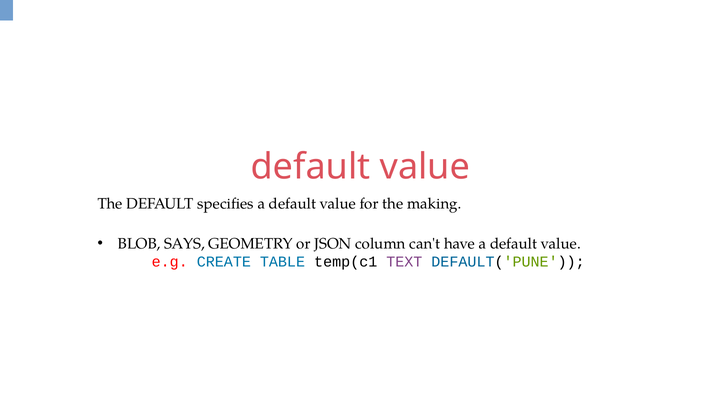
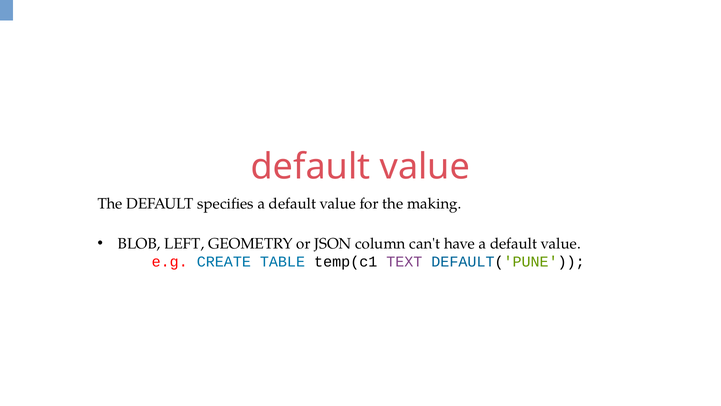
SAYS: SAYS -> LEFT
